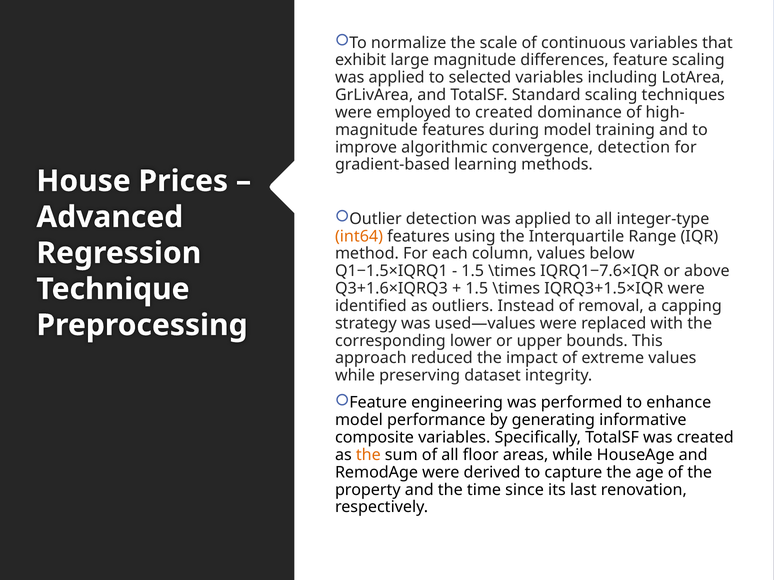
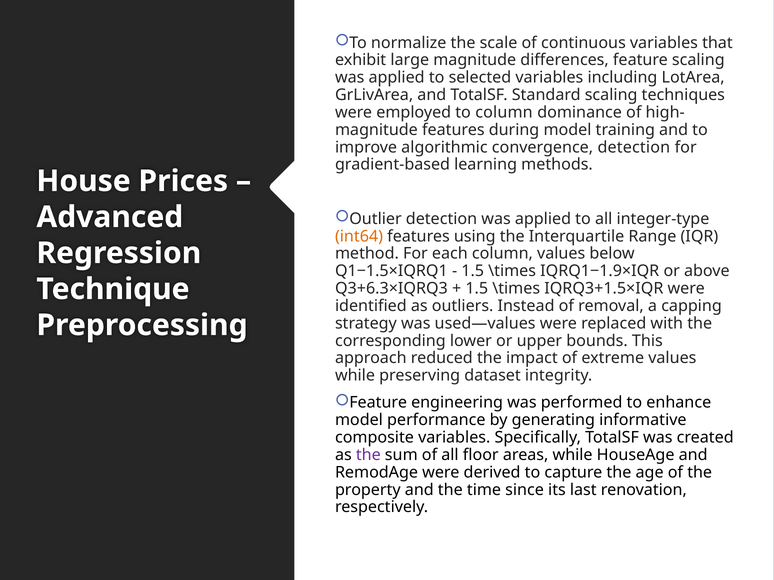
to created: created -> column
IQRQ1−7.6×IQR: IQRQ1−7.6×IQR -> IQRQ1−1.9×IQR
Q3+1.6×IQRQ3: Q3+1.6×IQRQ3 -> Q3+6.3×IQRQ3
the at (368, 455) colour: orange -> purple
